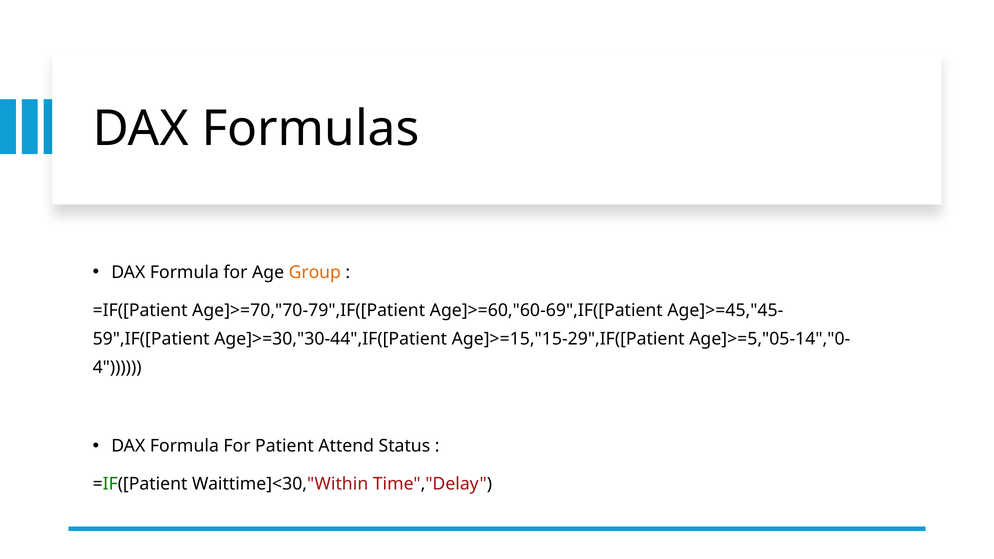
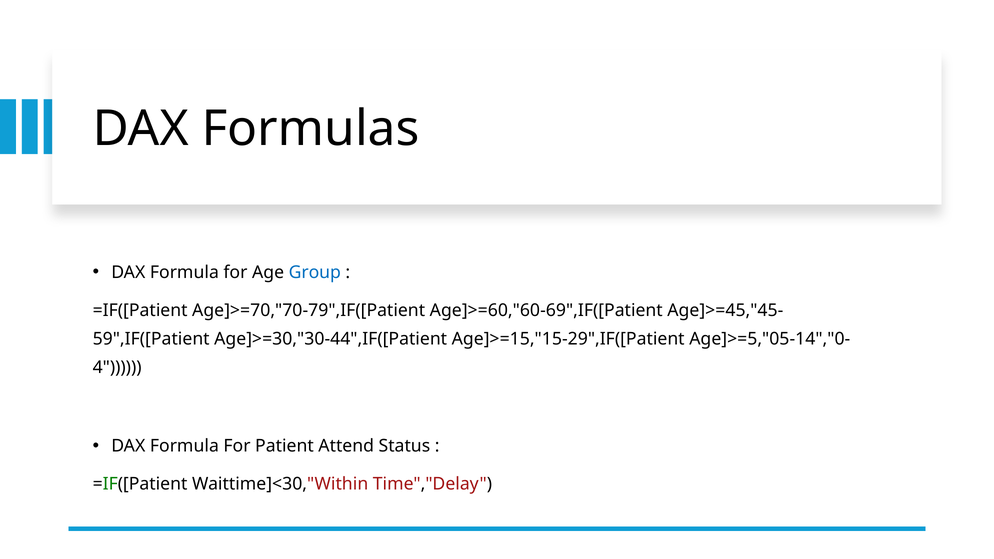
Group colour: orange -> blue
